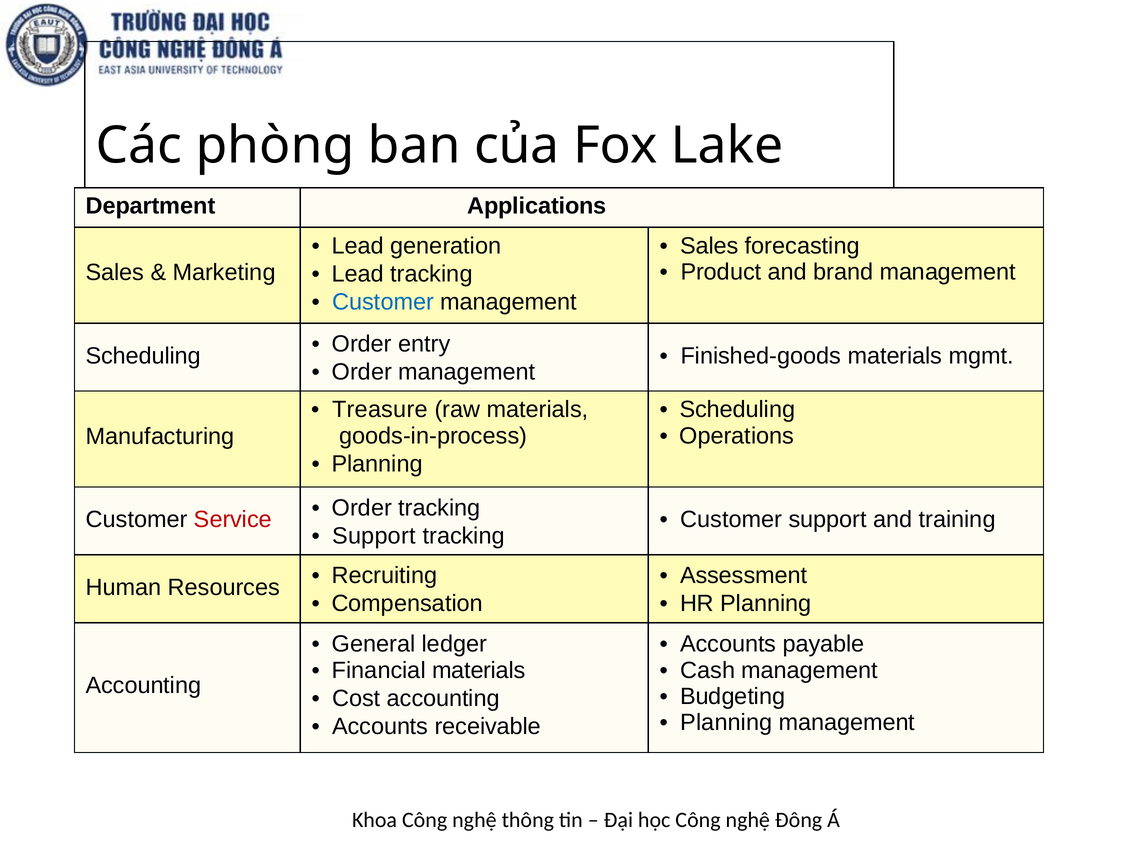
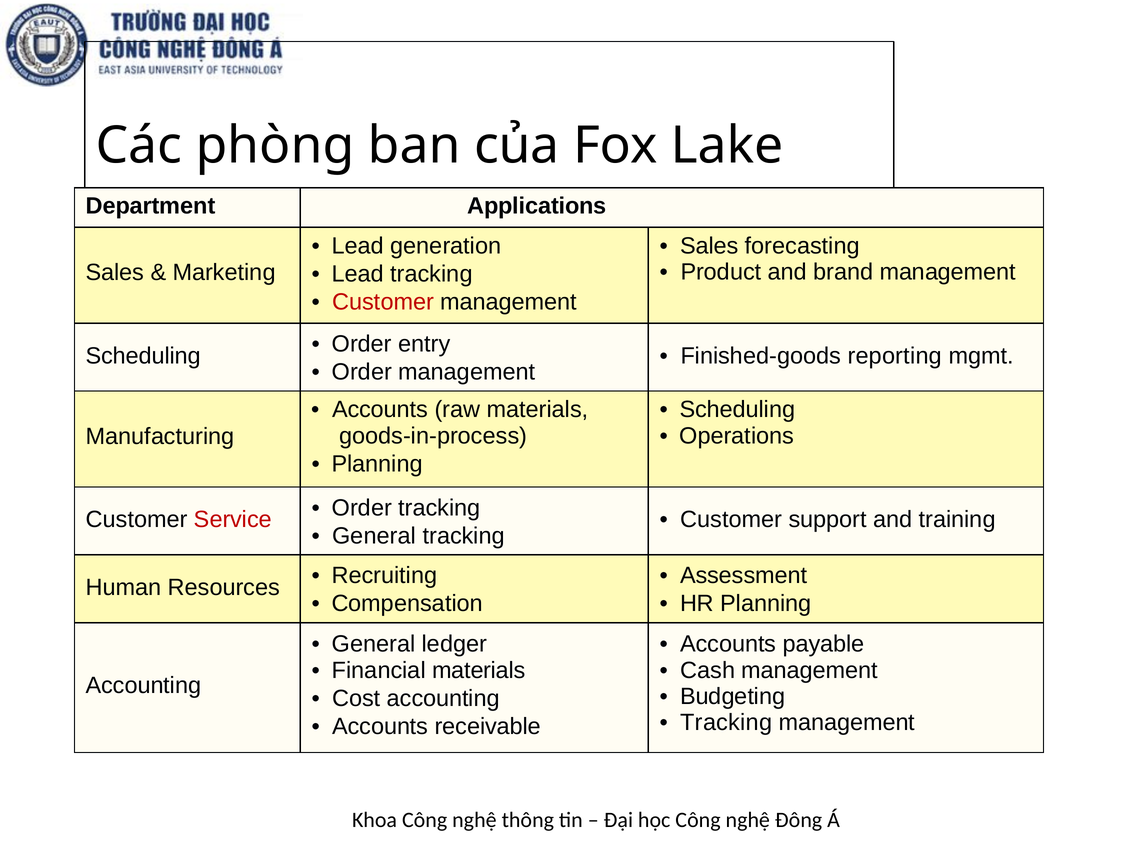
Customer at (383, 302) colour: blue -> red
Finished-goods materials: materials -> reporting
Treasure at (380, 410): Treasure -> Accounts
Support at (374, 536): Support -> General
Planning at (726, 722): Planning -> Tracking
